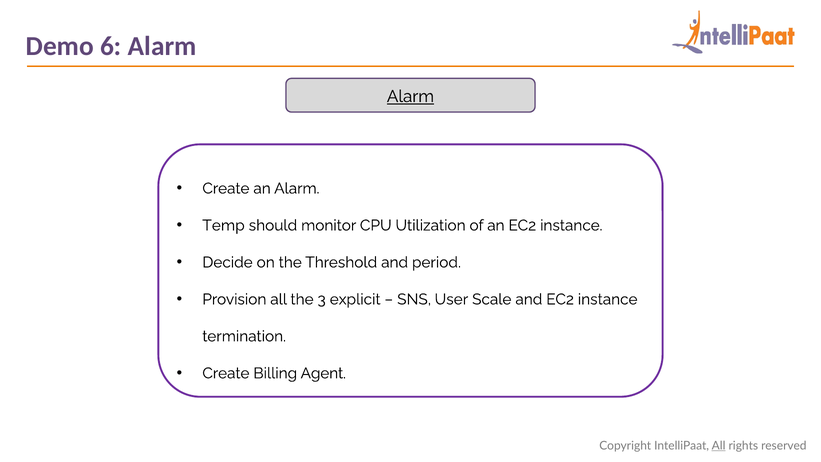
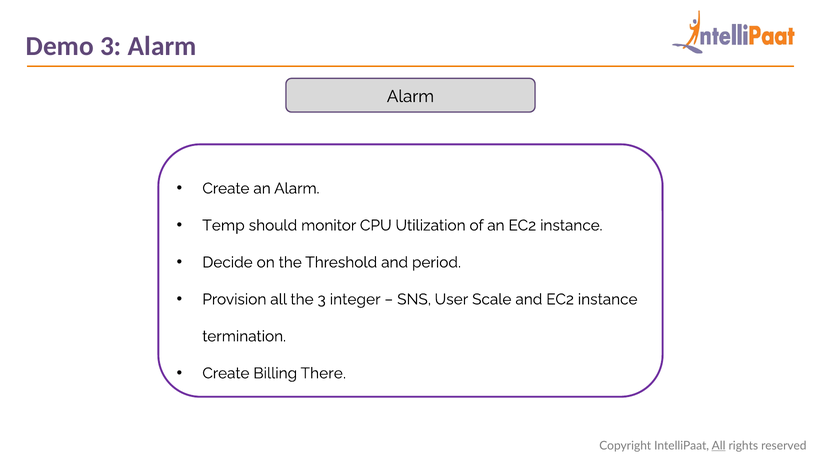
Demo 6: 6 -> 3
Alarm at (410, 96) underline: present -> none
explicit: explicit -> integer
Agent: Agent -> There
